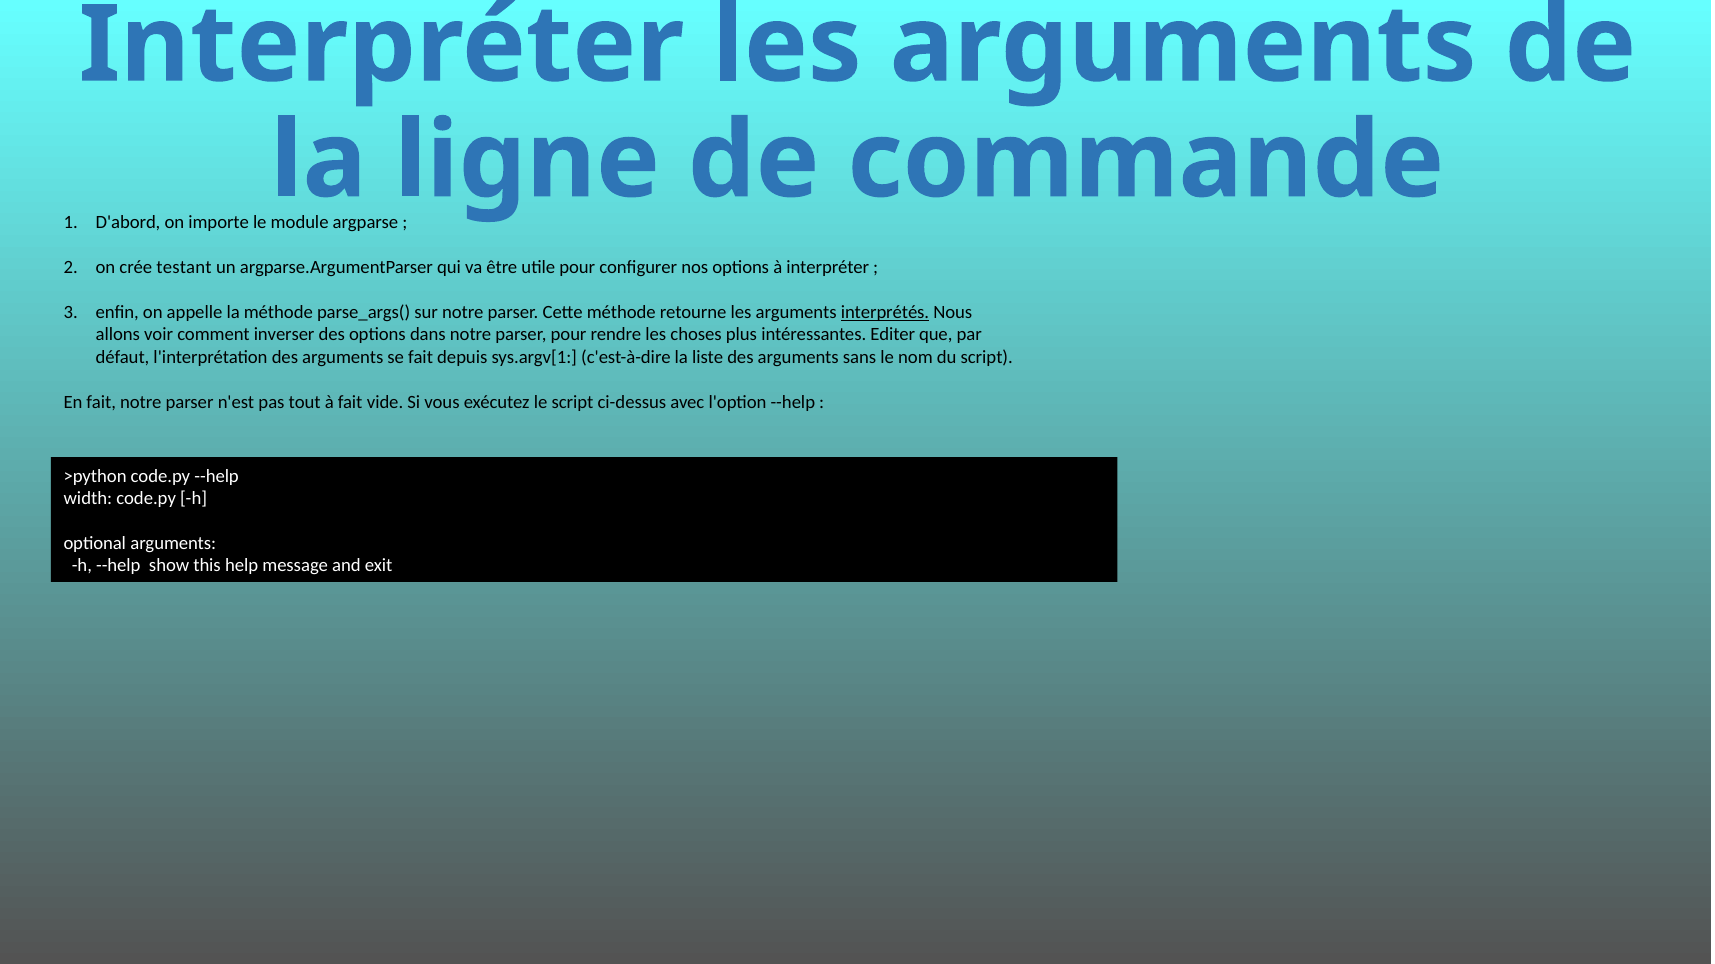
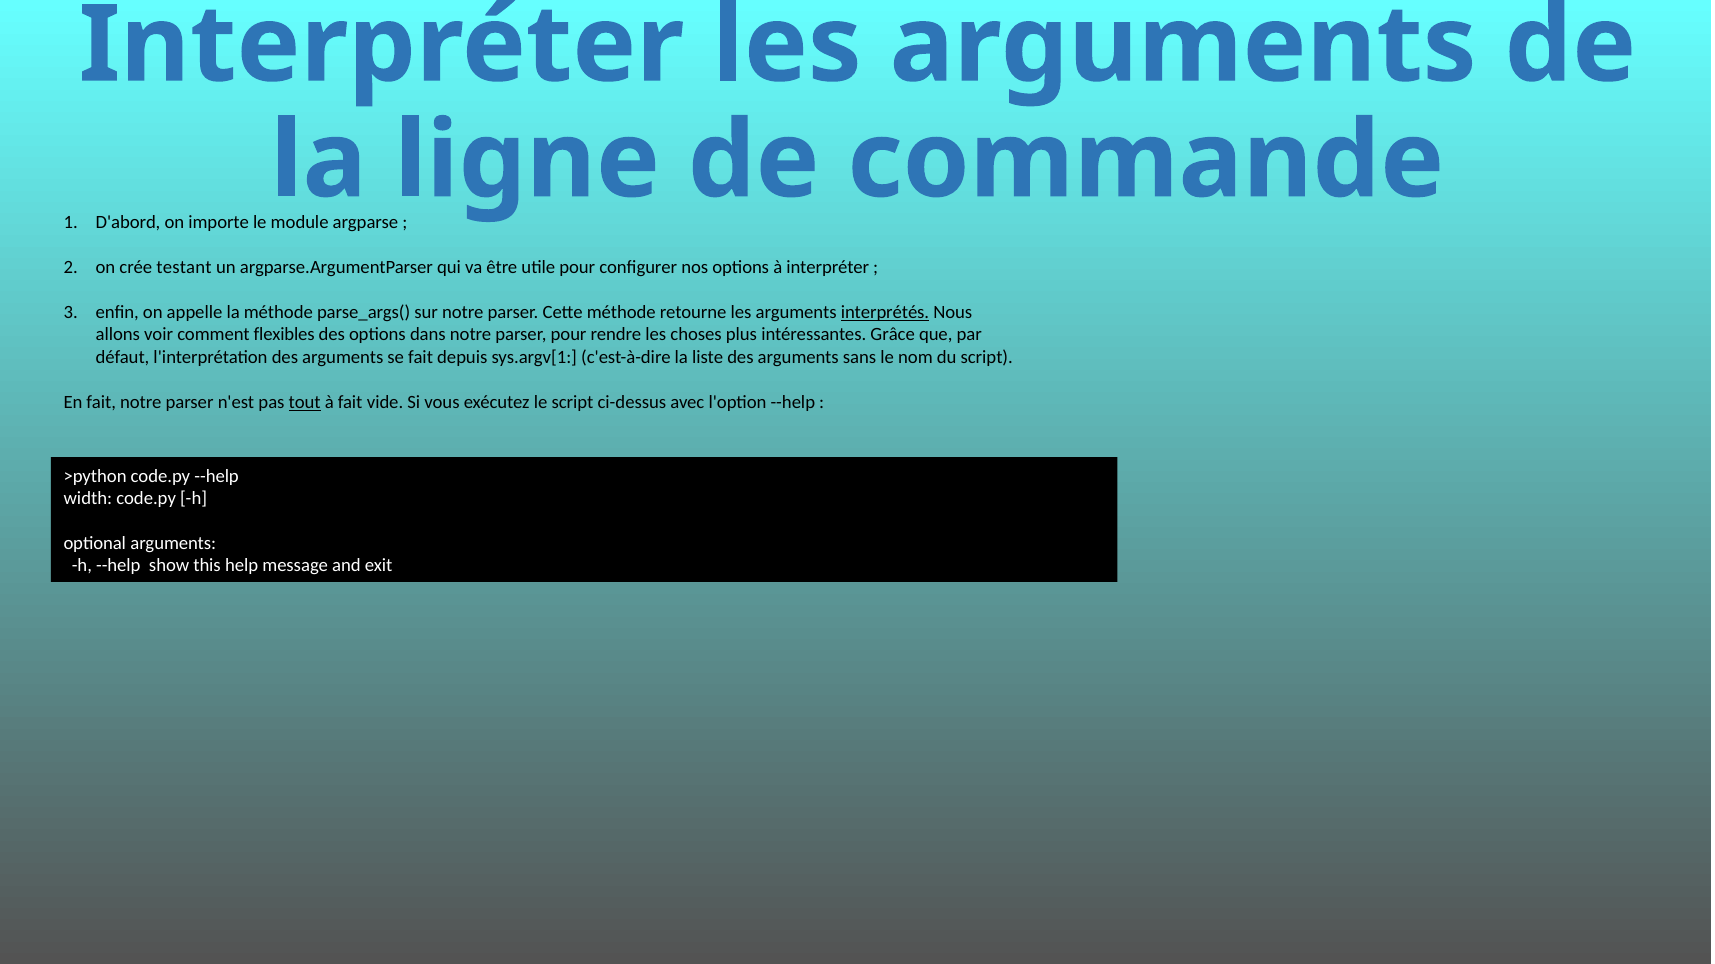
inverser: inverser -> flexibles
Editer: Editer -> Grâce
tout underline: none -> present
